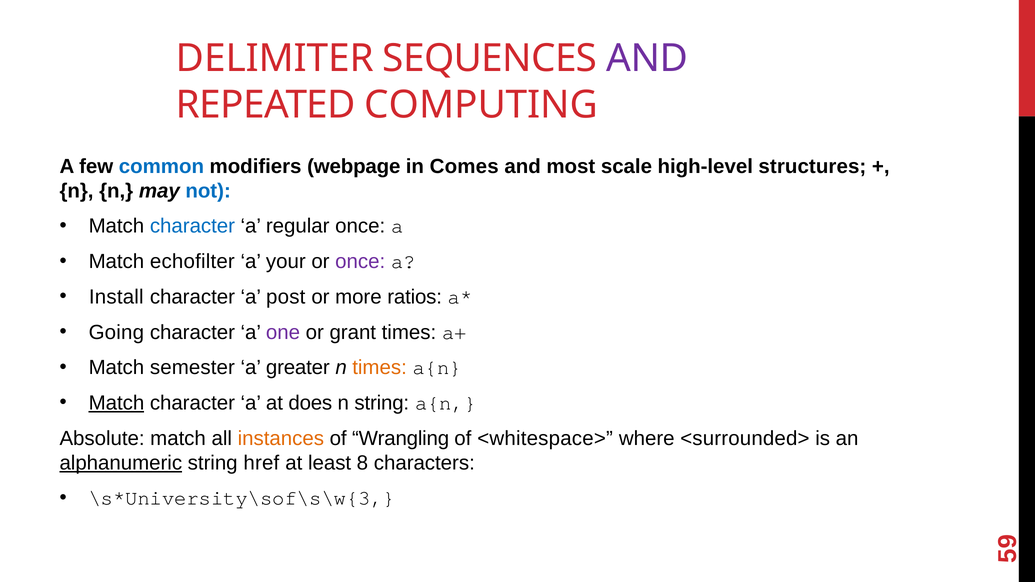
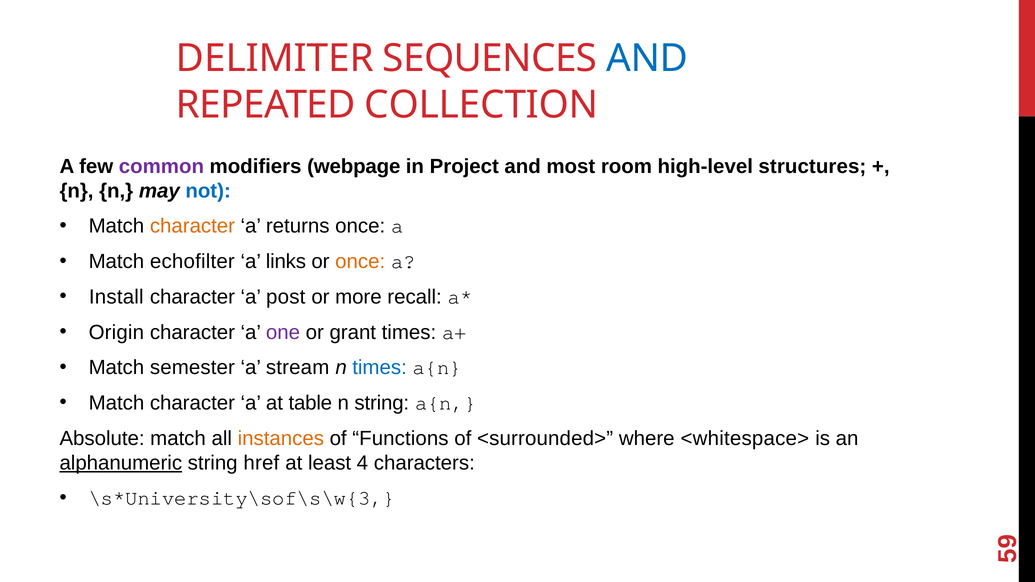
AND at (647, 58) colour: purple -> blue
COMPUTING: COMPUTING -> COLLECTION
common colour: blue -> purple
Comes: Comes -> Project
scale: scale -> room
character at (192, 226) colour: blue -> orange
regular: regular -> returns
your: your -> links
once at (360, 262) colour: purple -> orange
ratios: ratios -> recall
Going: Going -> Origin
greater: greater -> stream
times at (380, 368) colour: orange -> blue
Match at (116, 403) underline: present -> none
does: does -> table
Wrangling: Wrangling -> Functions
<whitespace>: <whitespace> -> <surrounded>
<surrounded>: <surrounded> -> <whitespace>
8: 8 -> 4
